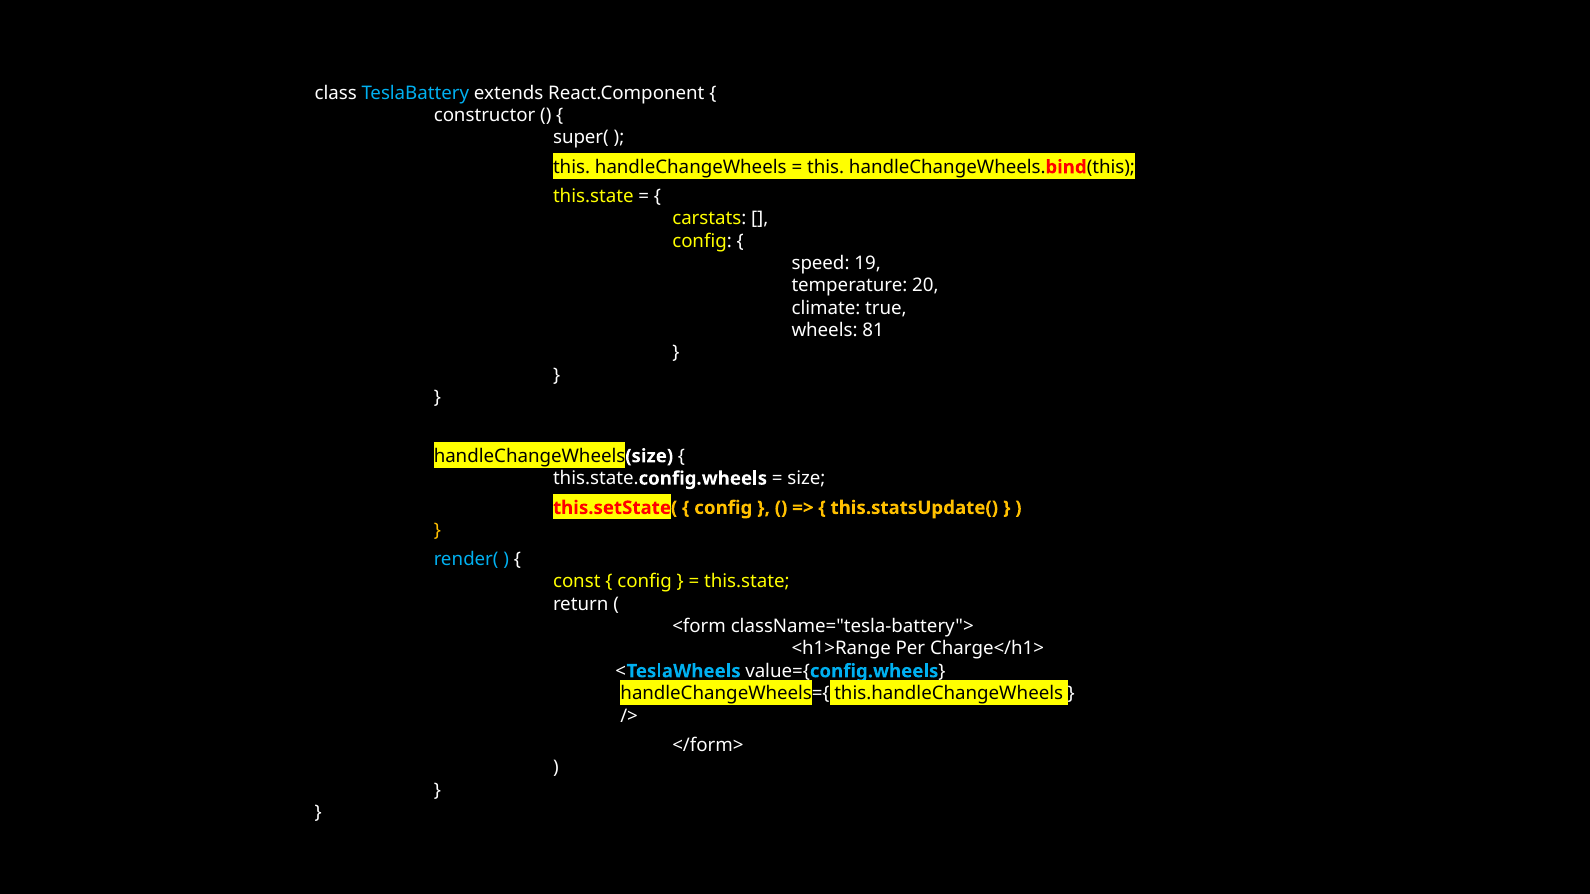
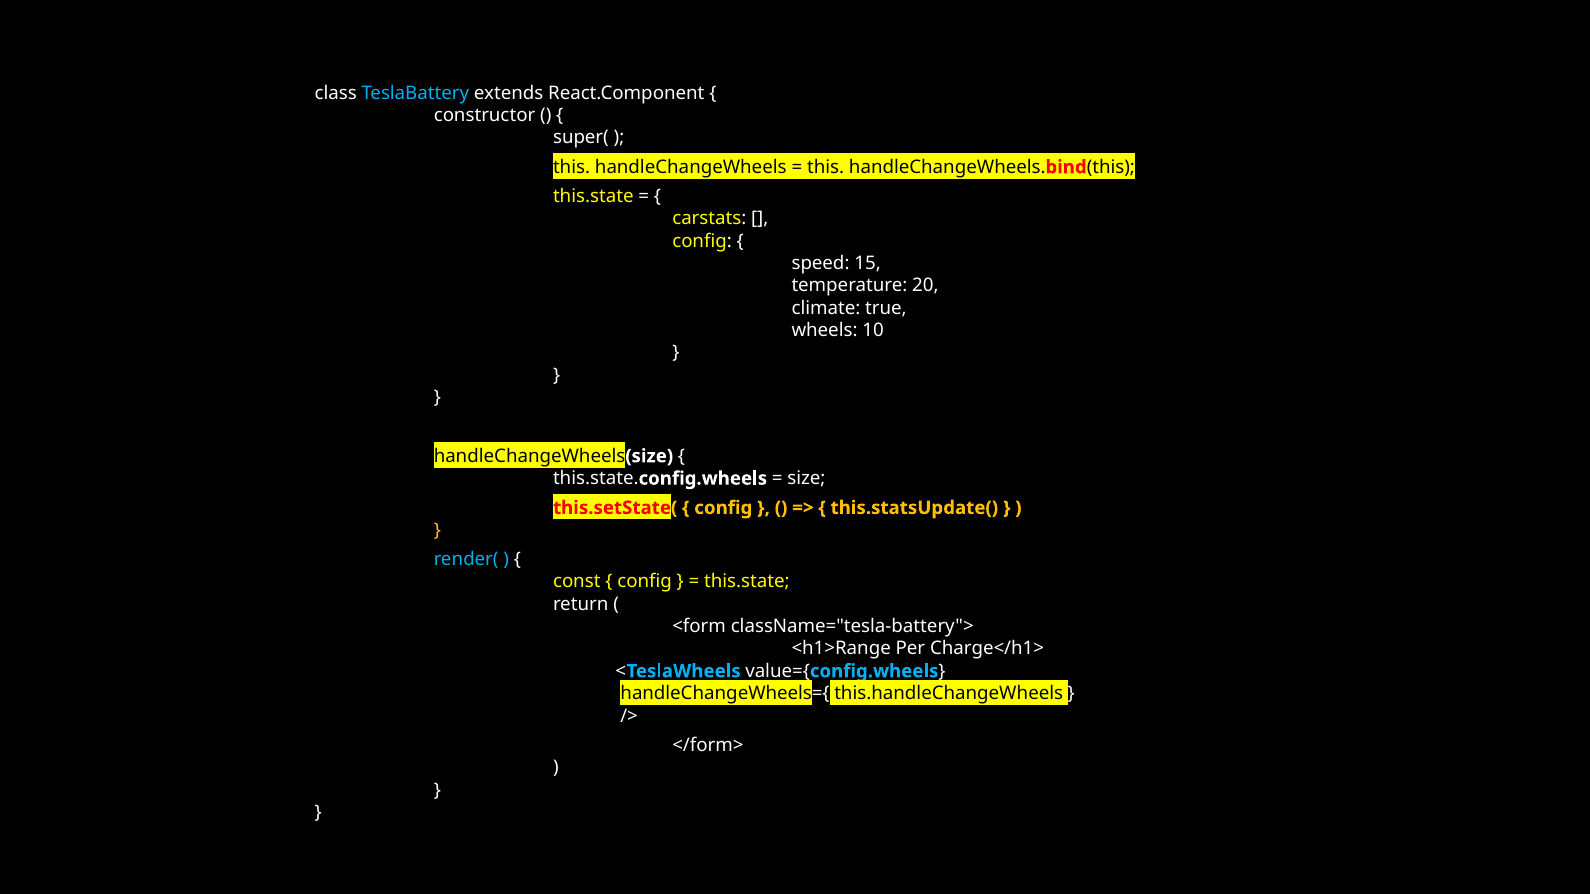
19: 19 -> 15
81: 81 -> 10
